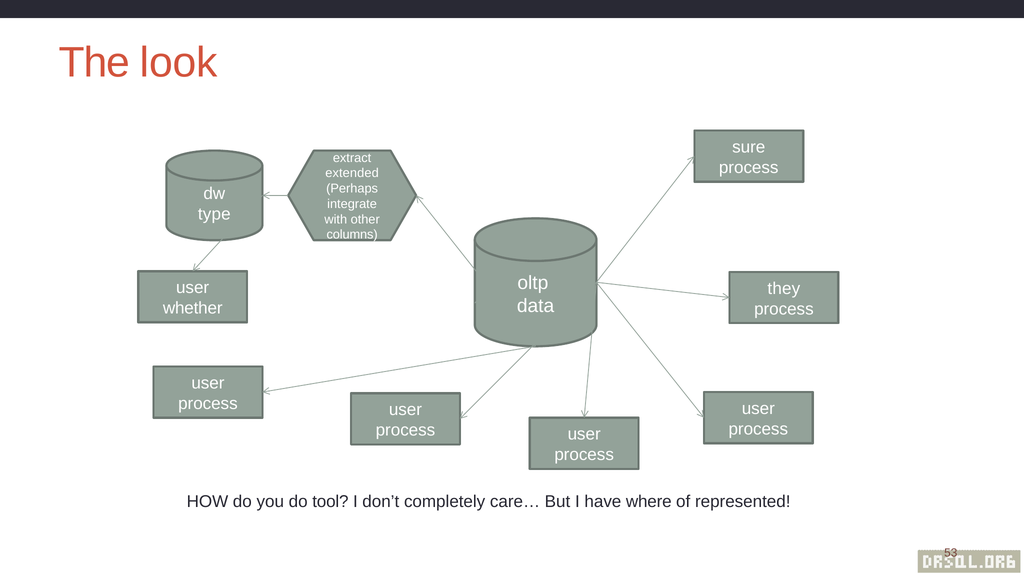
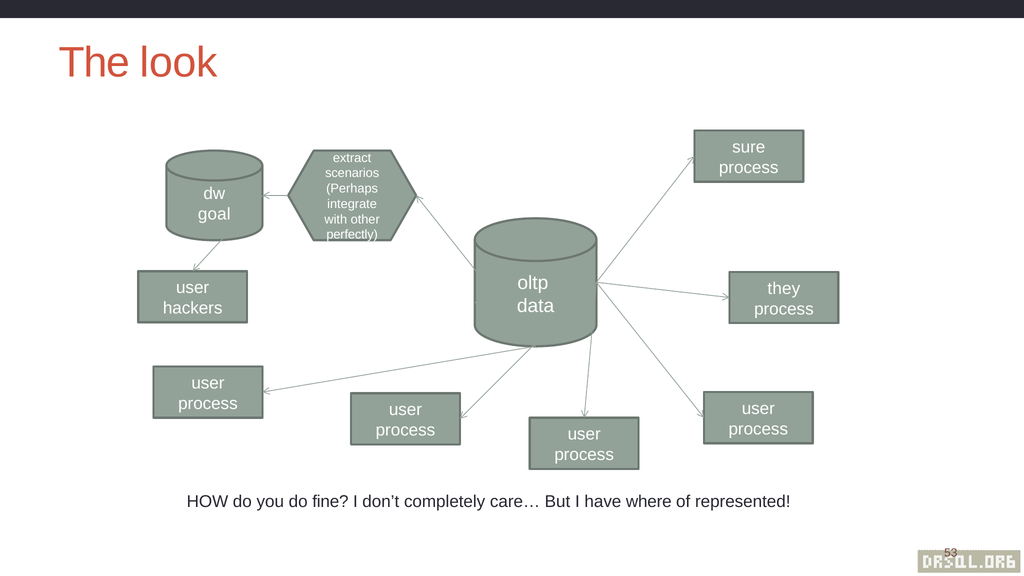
extended: extended -> scenarios
type: type -> goal
columns: columns -> perfectly
whether: whether -> hackers
tool: tool -> fine
